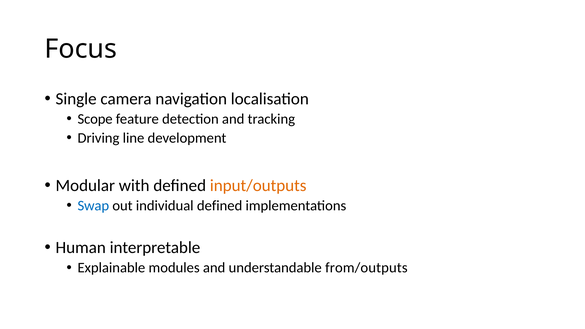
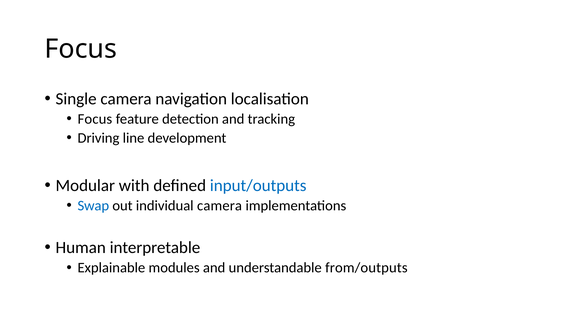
Scope at (95, 119): Scope -> Focus
input/outputs colour: orange -> blue
individual defined: defined -> camera
